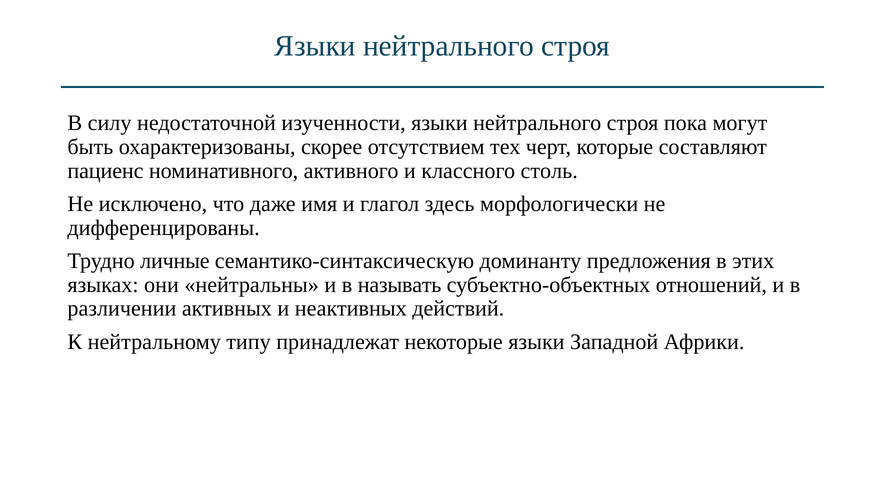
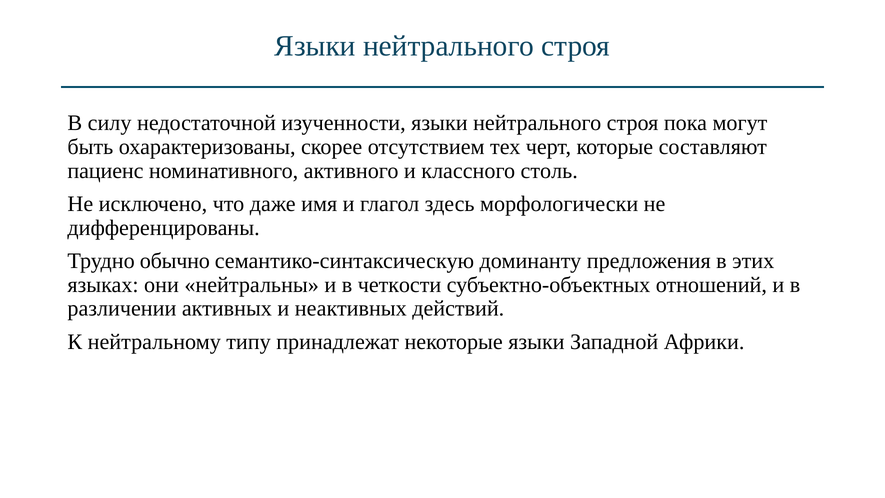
личные: личные -> обычно
называть: называть -> четкости
